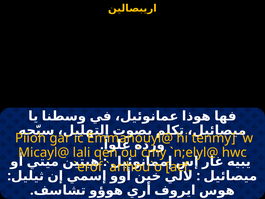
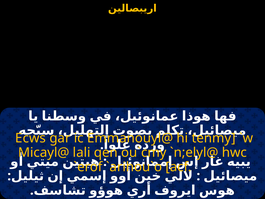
Piioh: Piioh -> Ecws
